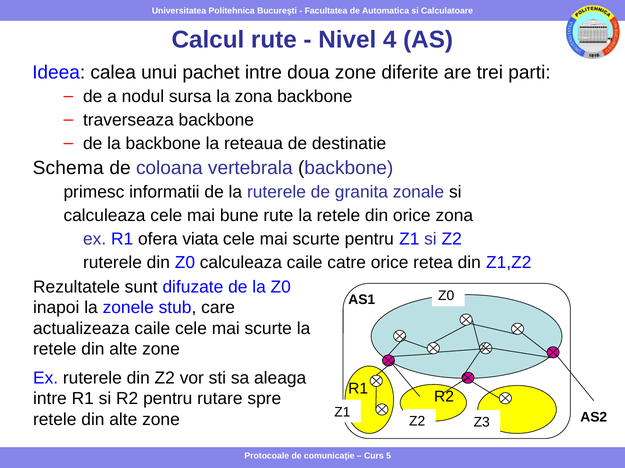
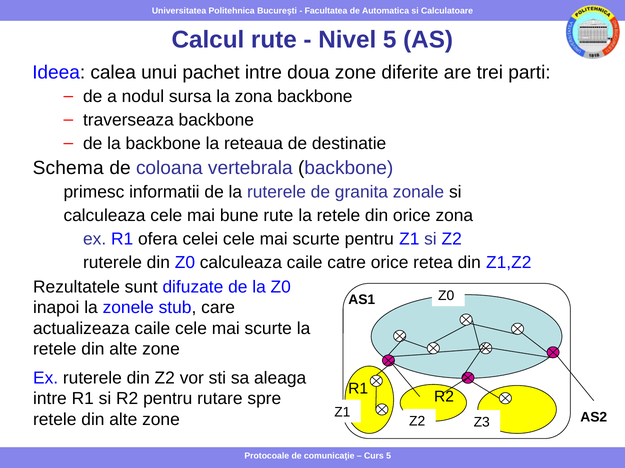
Nivel 4: 4 -> 5
viata: viata -> celei
